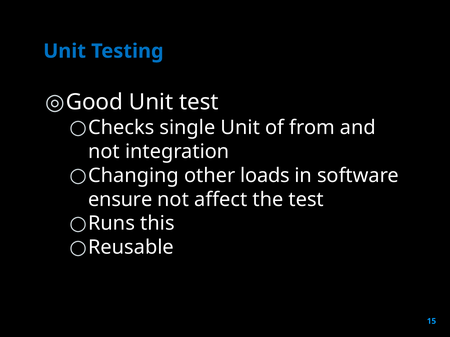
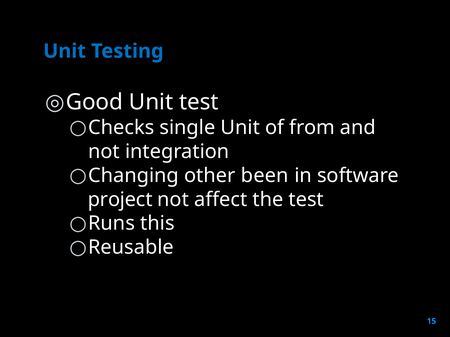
loads: loads -> been
ensure: ensure -> project
